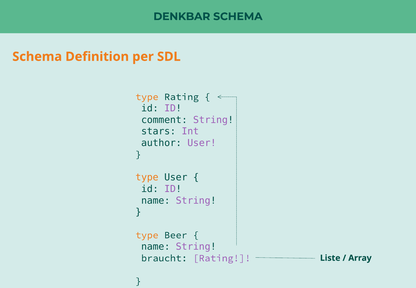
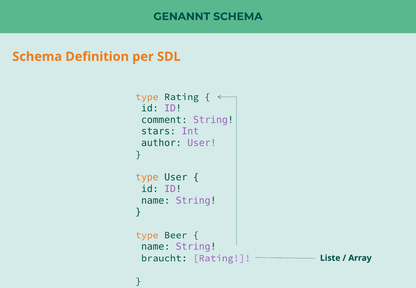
DENKBAR: DENKBAR -> GENANNT
